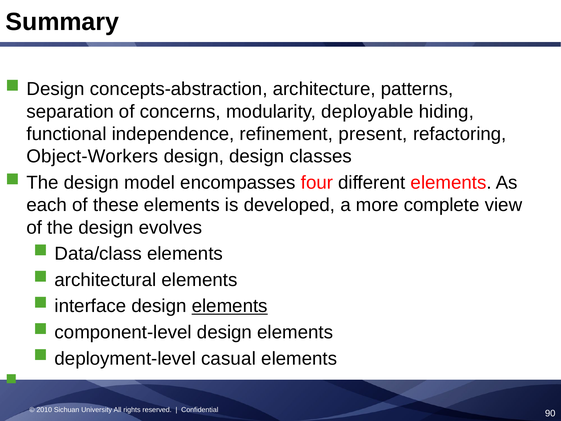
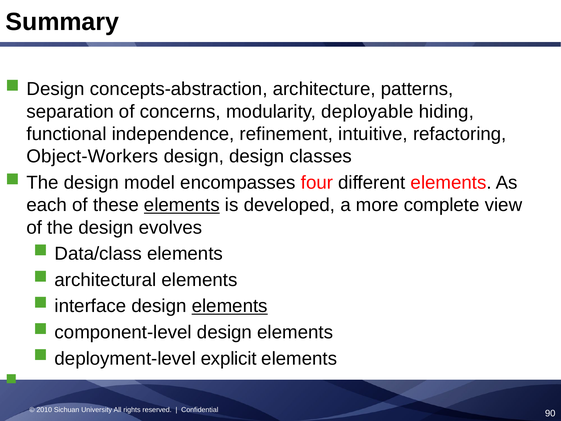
present: present -> intuitive
elements at (182, 205) underline: none -> present
casual: casual -> explicit
